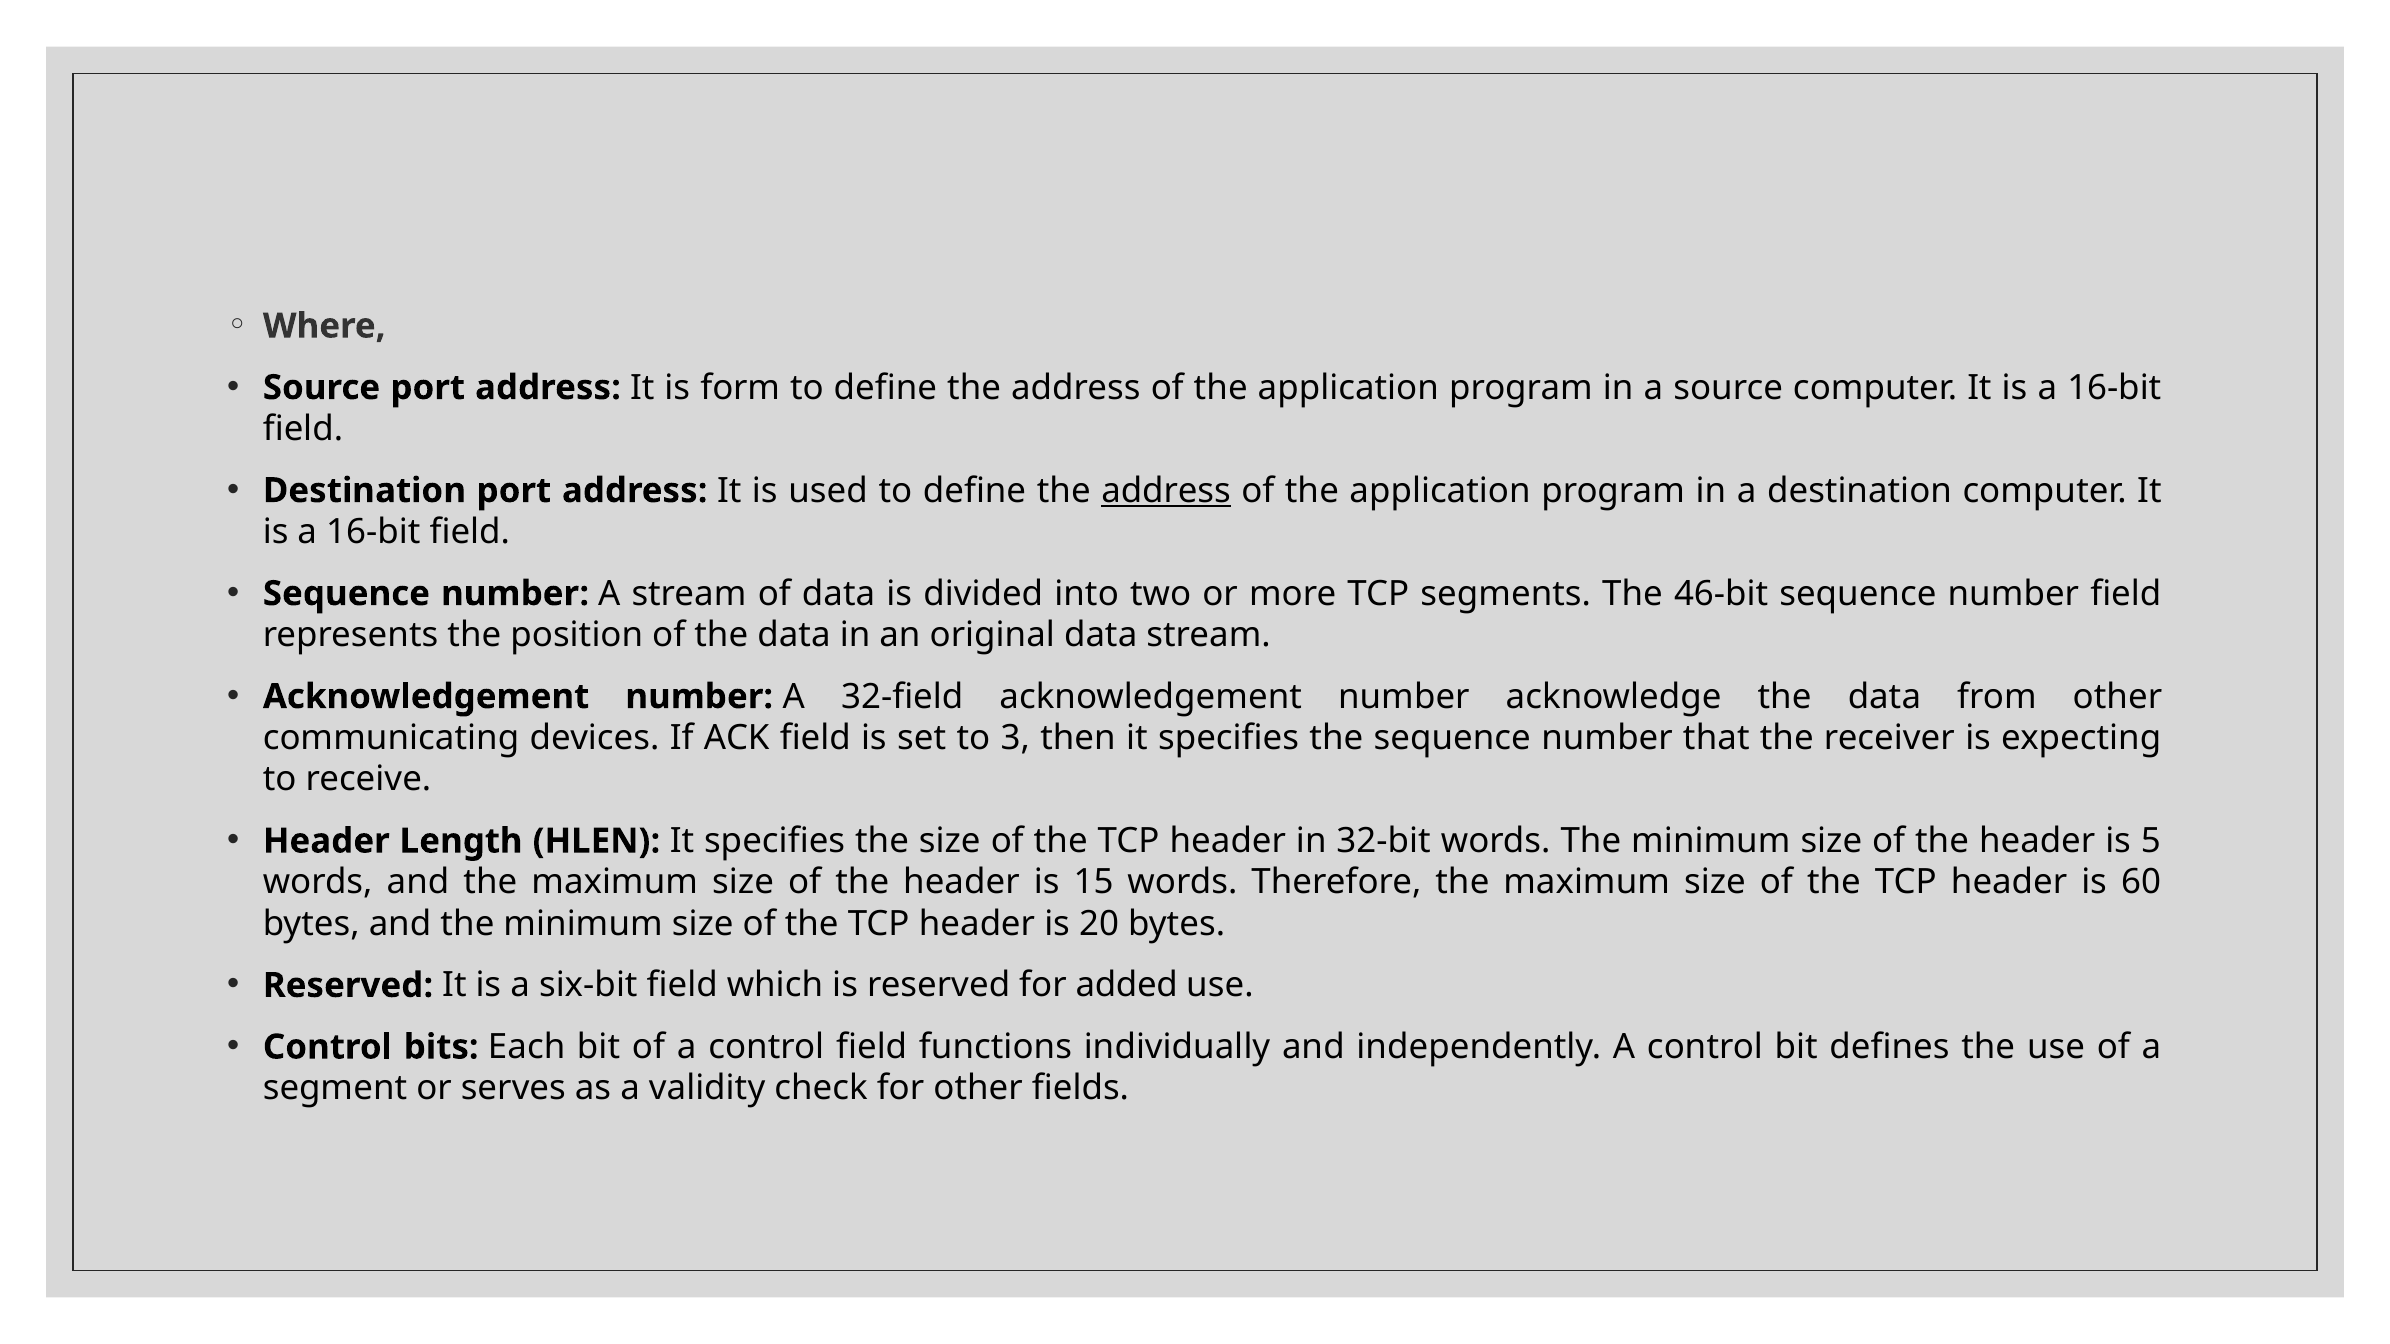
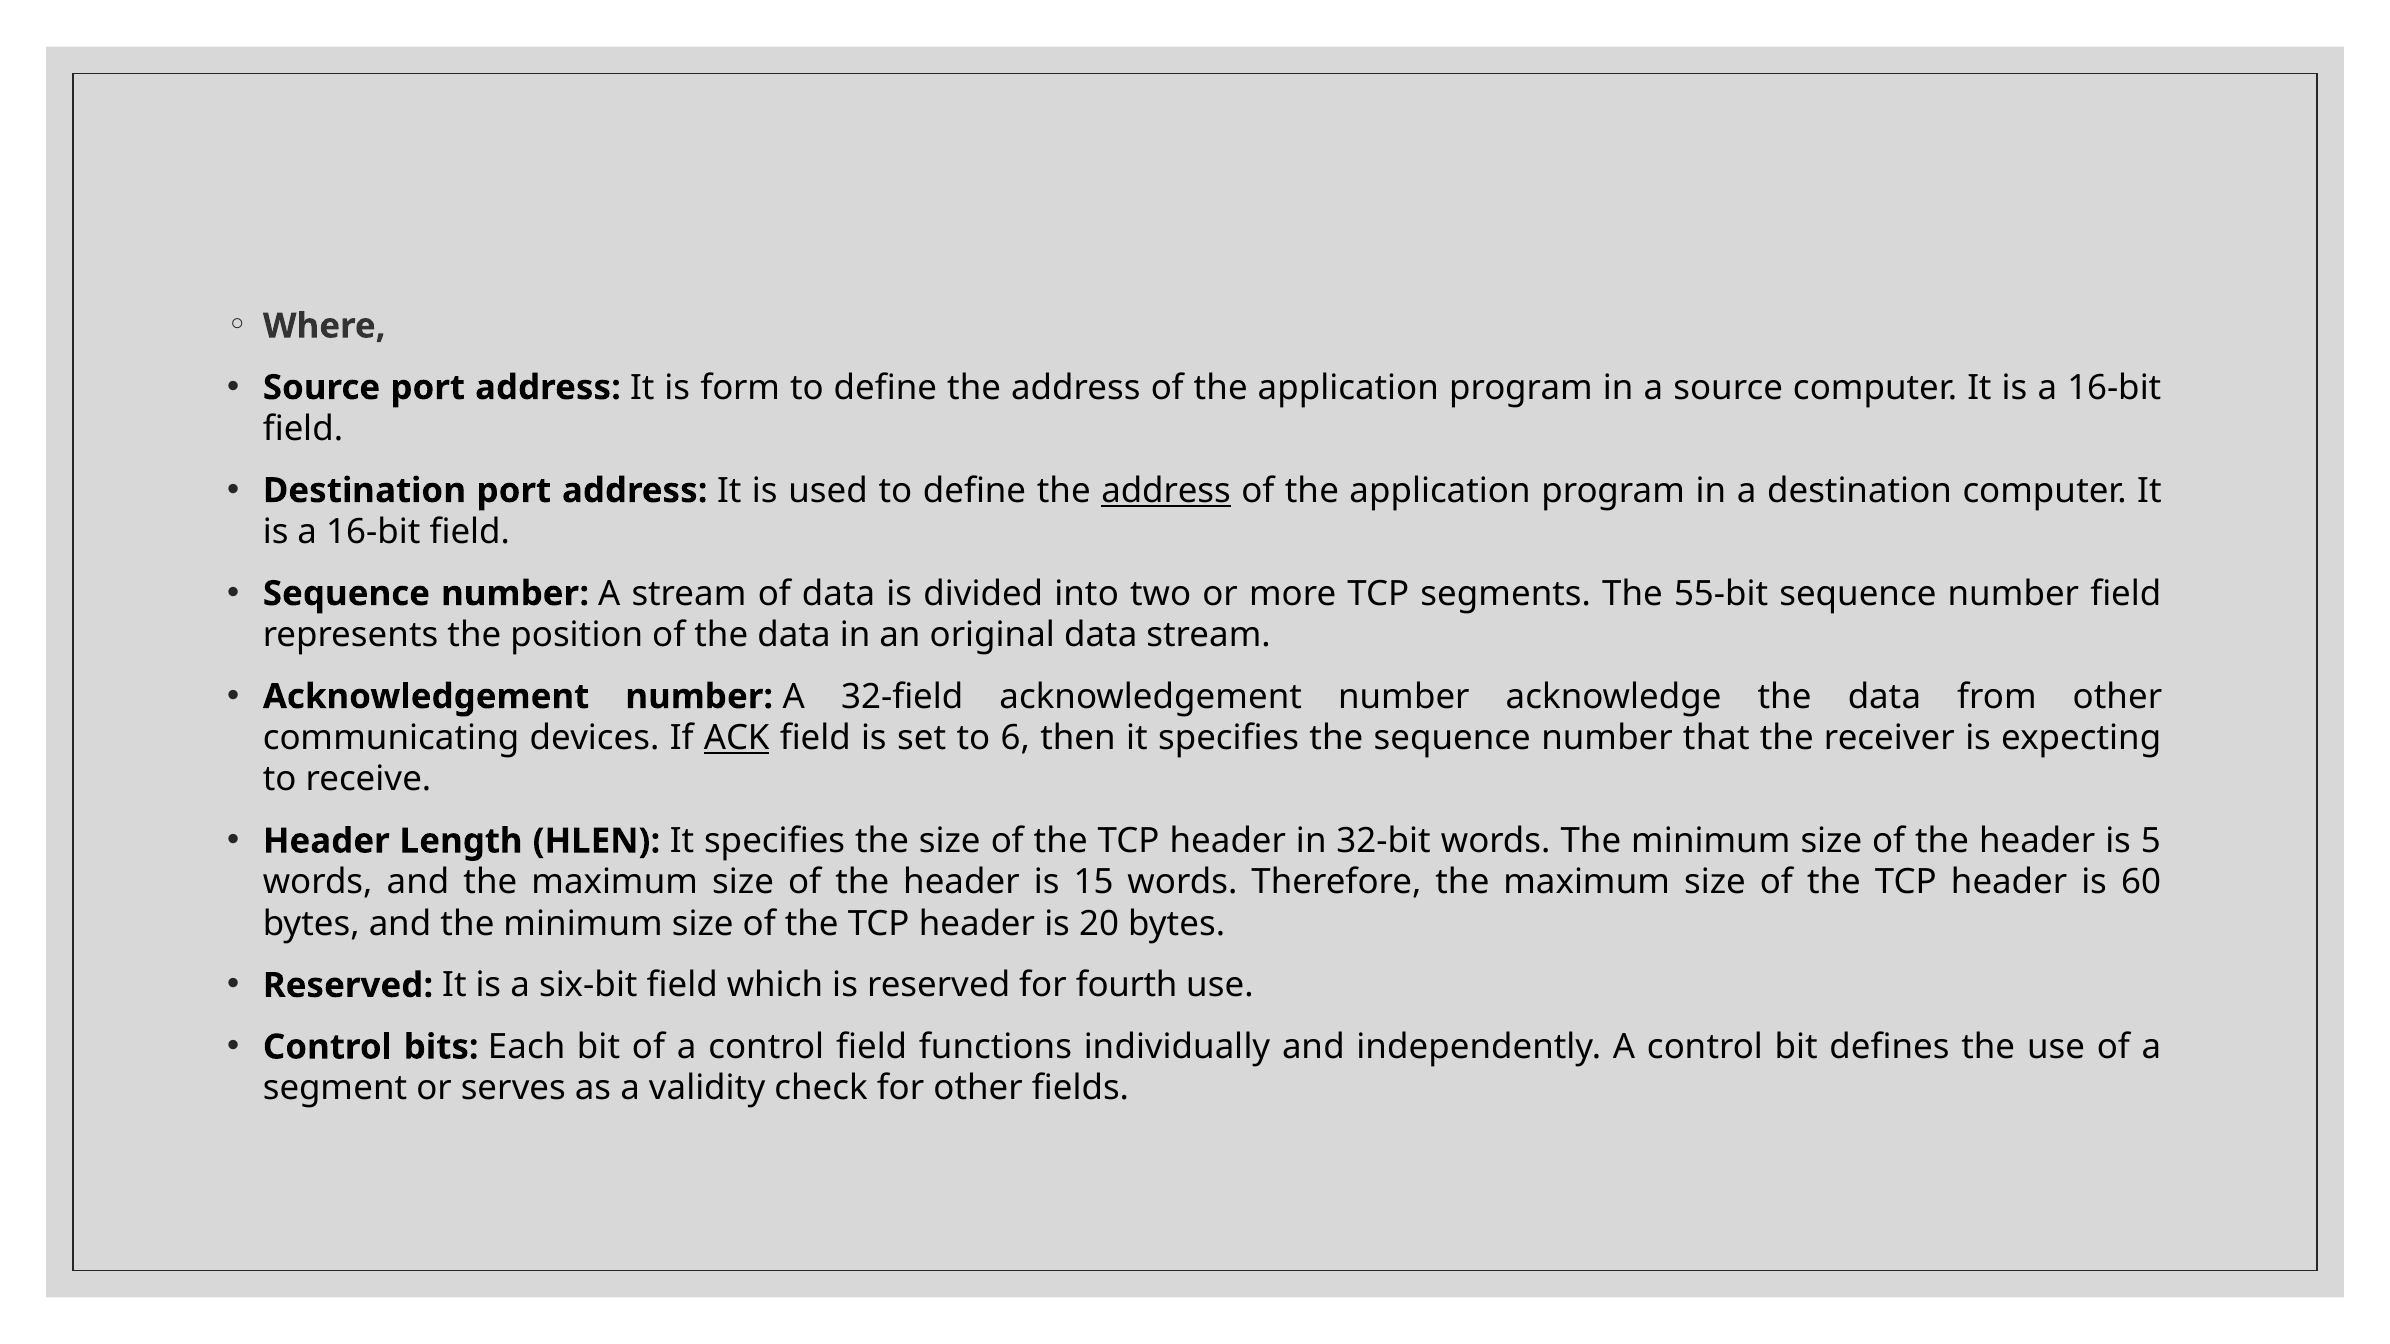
46-bit: 46-bit -> 55-bit
ACK underline: none -> present
3: 3 -> 6
added: added -> fourth
